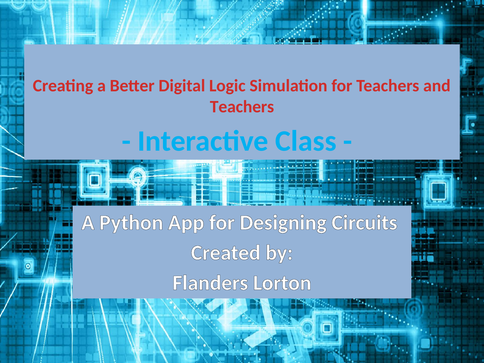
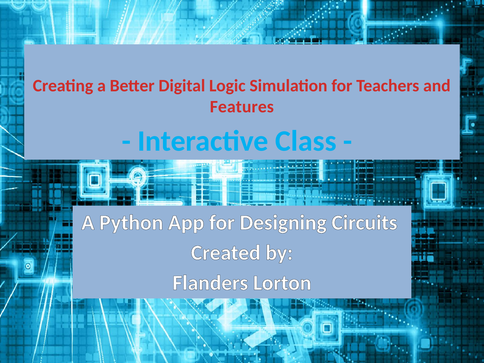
Teachers at (242, 107): Teachers -> Features
